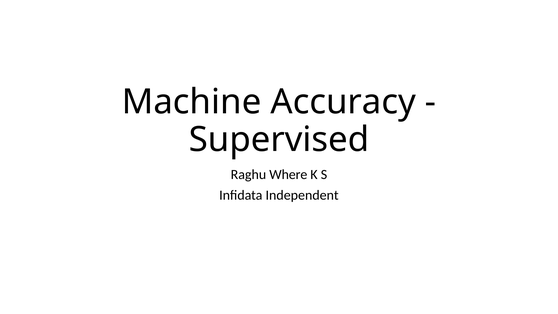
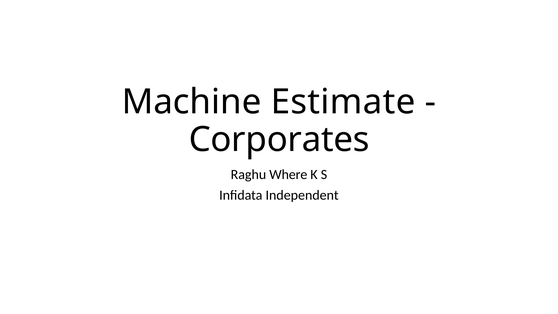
Accuracy: Accuracy -> Estimate
Supervised: Supervised -> Corporates
